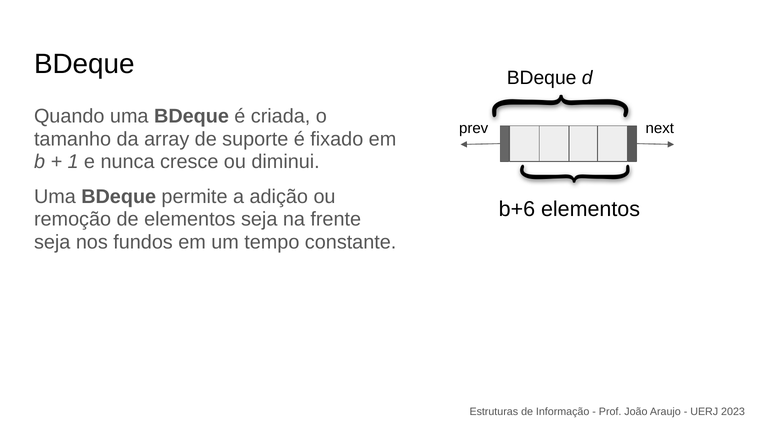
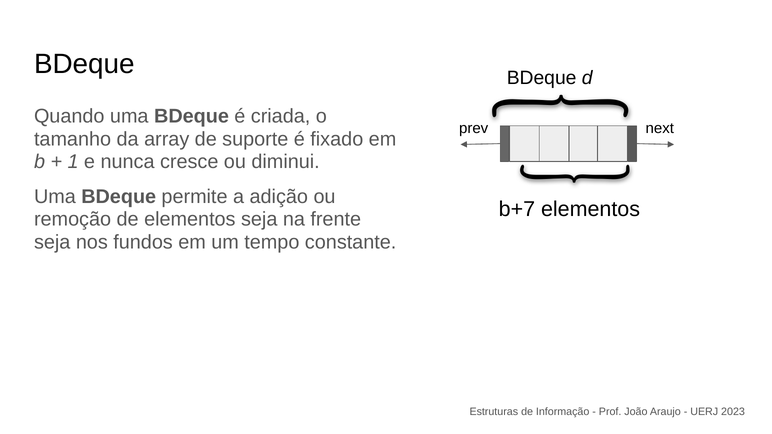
b+6: b+6 -> b+7
